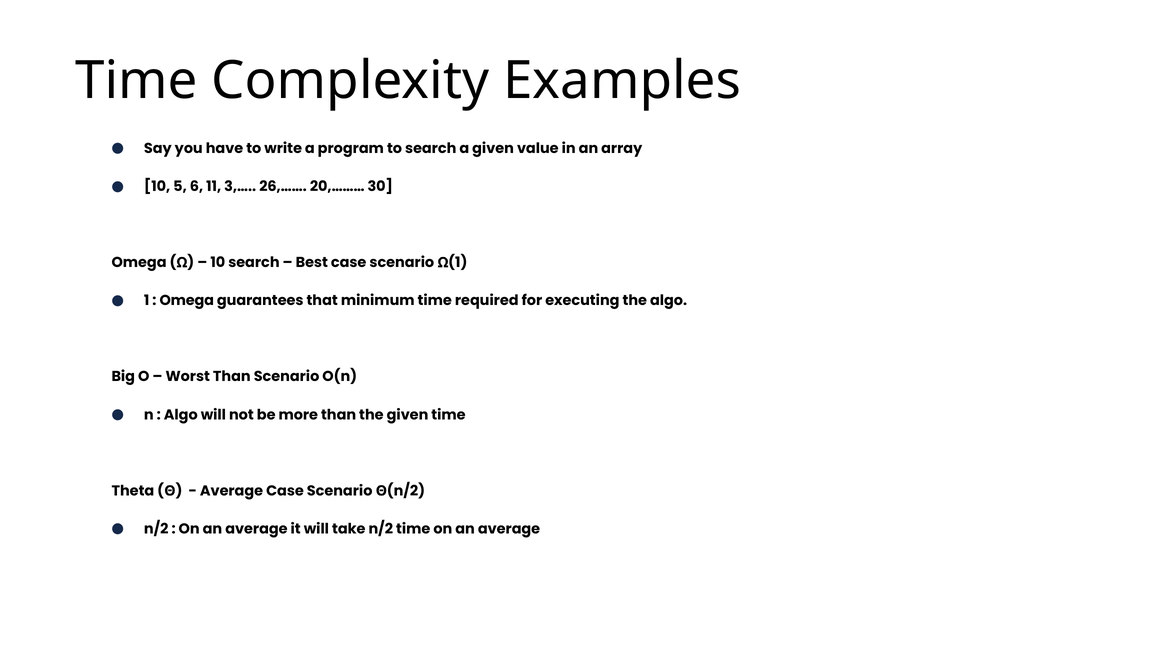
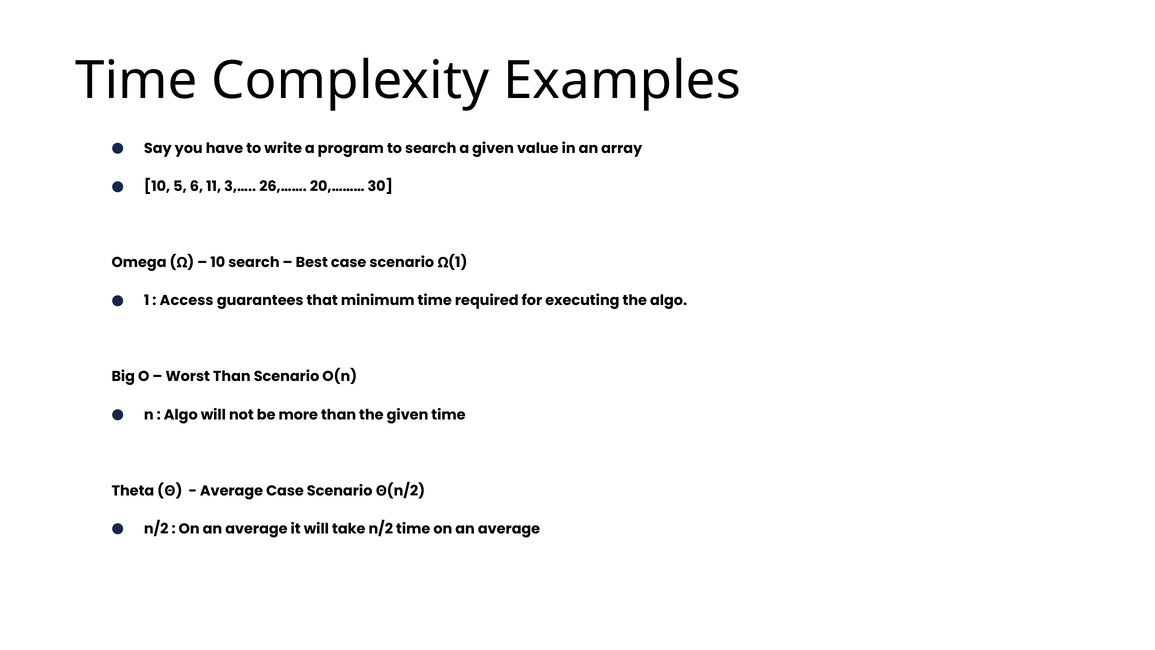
Omega at (187, 300): Omega -> Access
